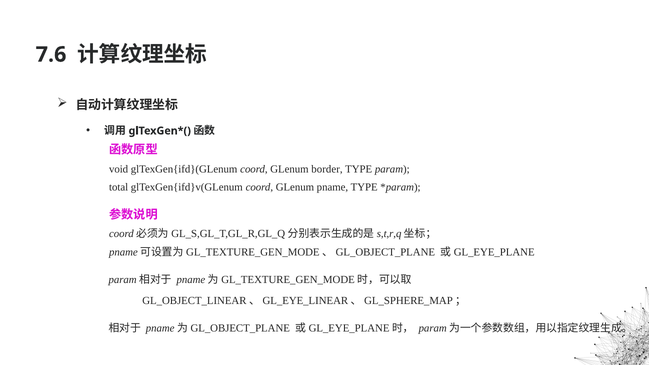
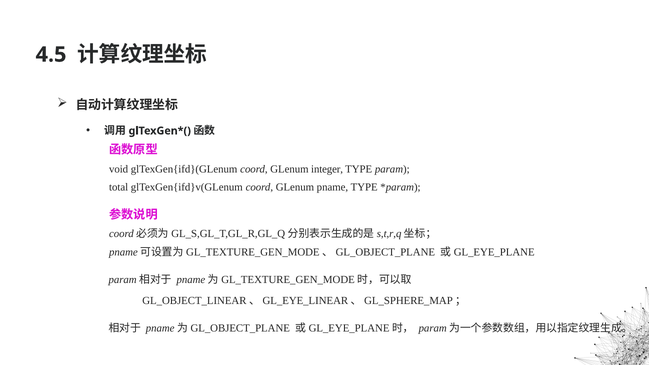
7.6: 7.6 -> 4.5
border: border -> integer
